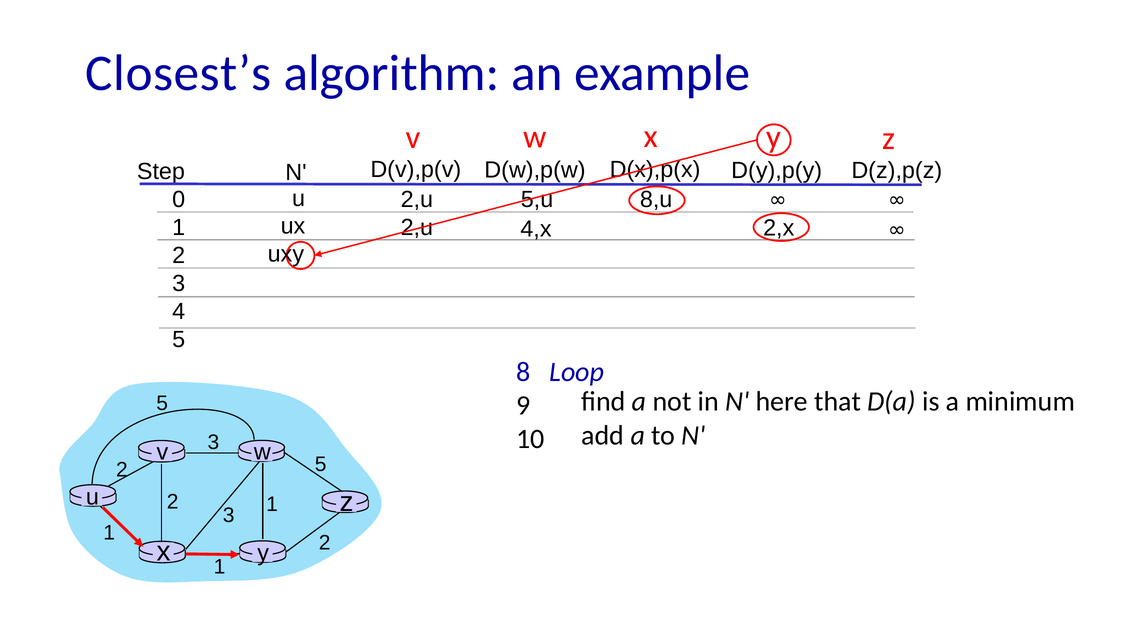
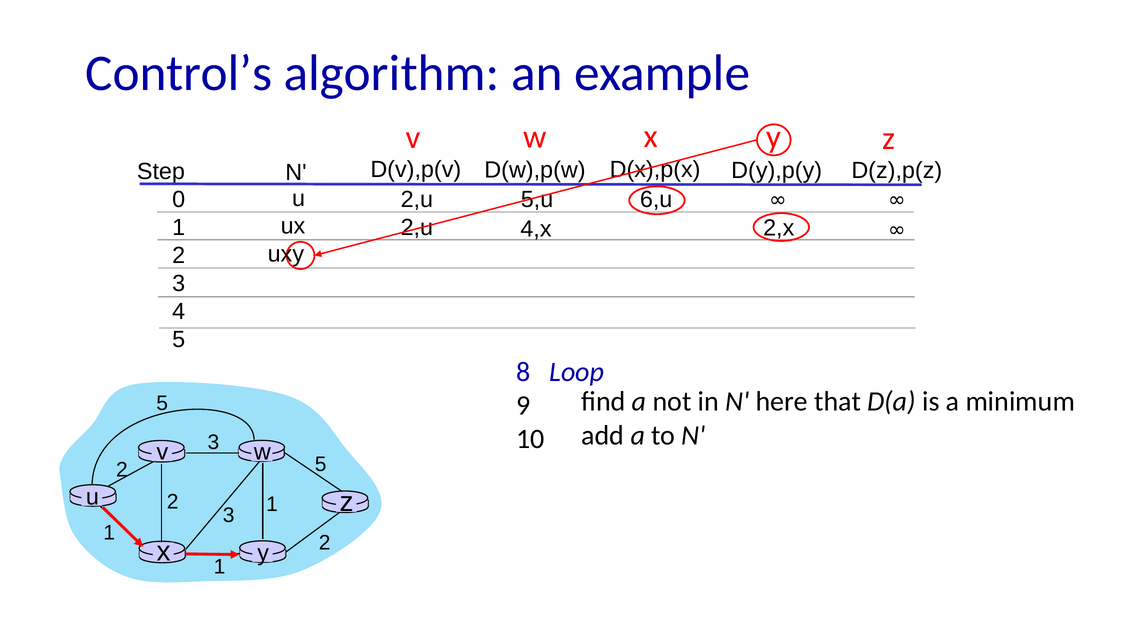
Closest’s: Closest’s -> Control’s
8,u: 8,u -> 6,u
